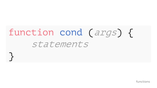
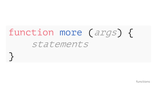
cond: cond -> more
